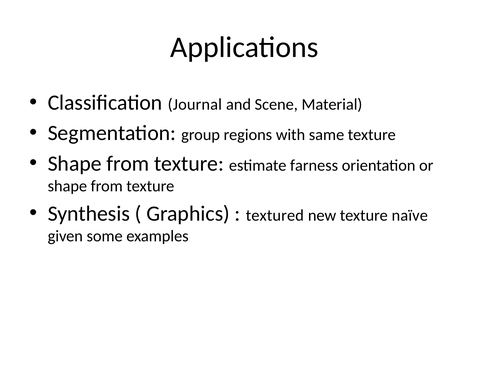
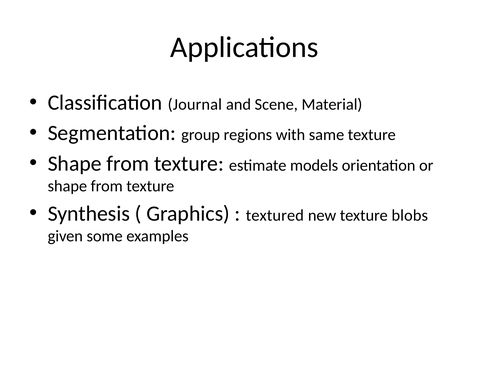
farness: farness -> models
naïve: naïve -> blobs
